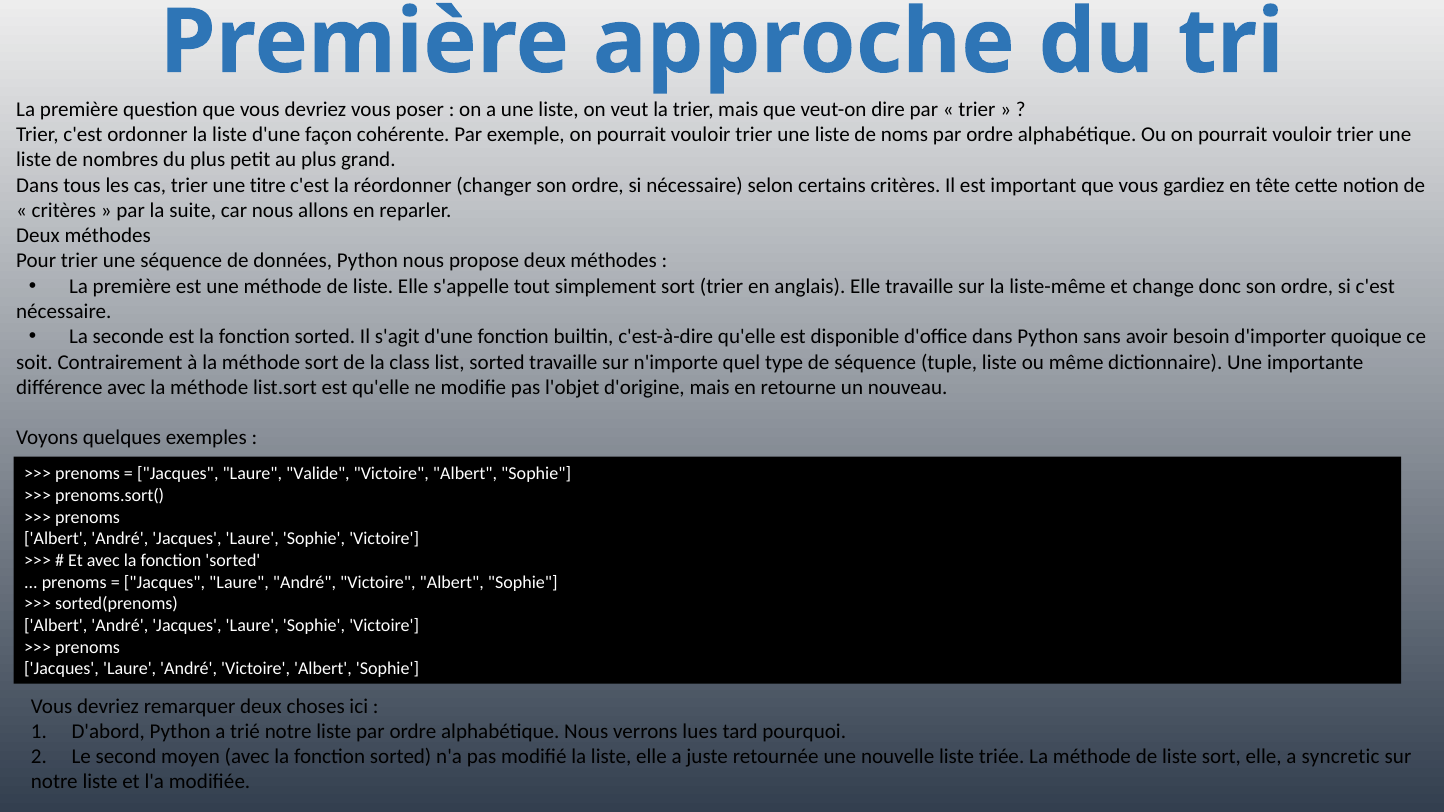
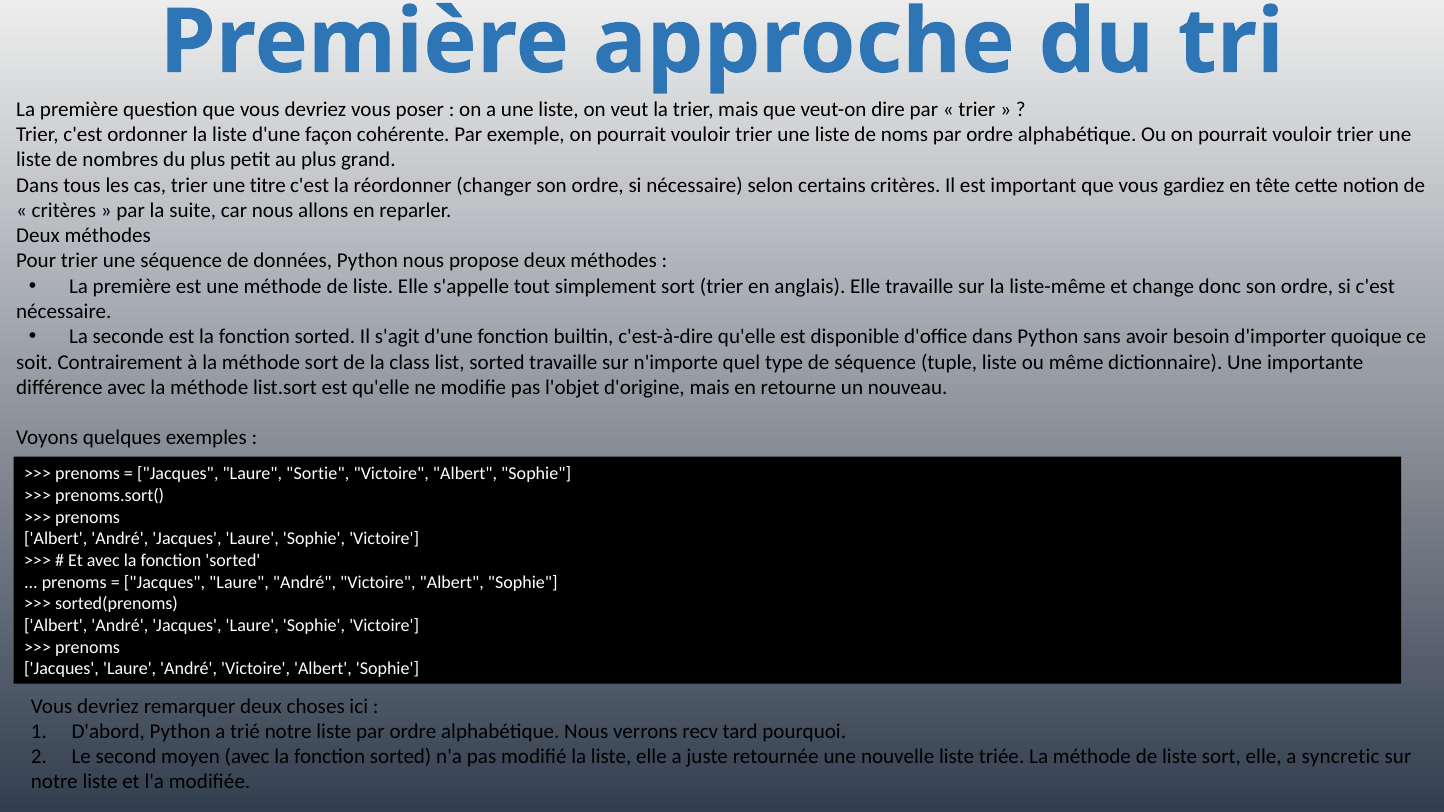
Valide: Valide -> Sortie
lues: lues -> recv
